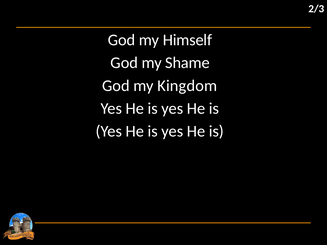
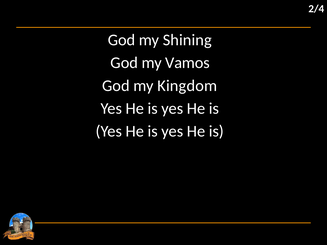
2/3: 2/3 -> 2/4
Himself: Himself -> Shining
Shame: Shame -> Vamos
